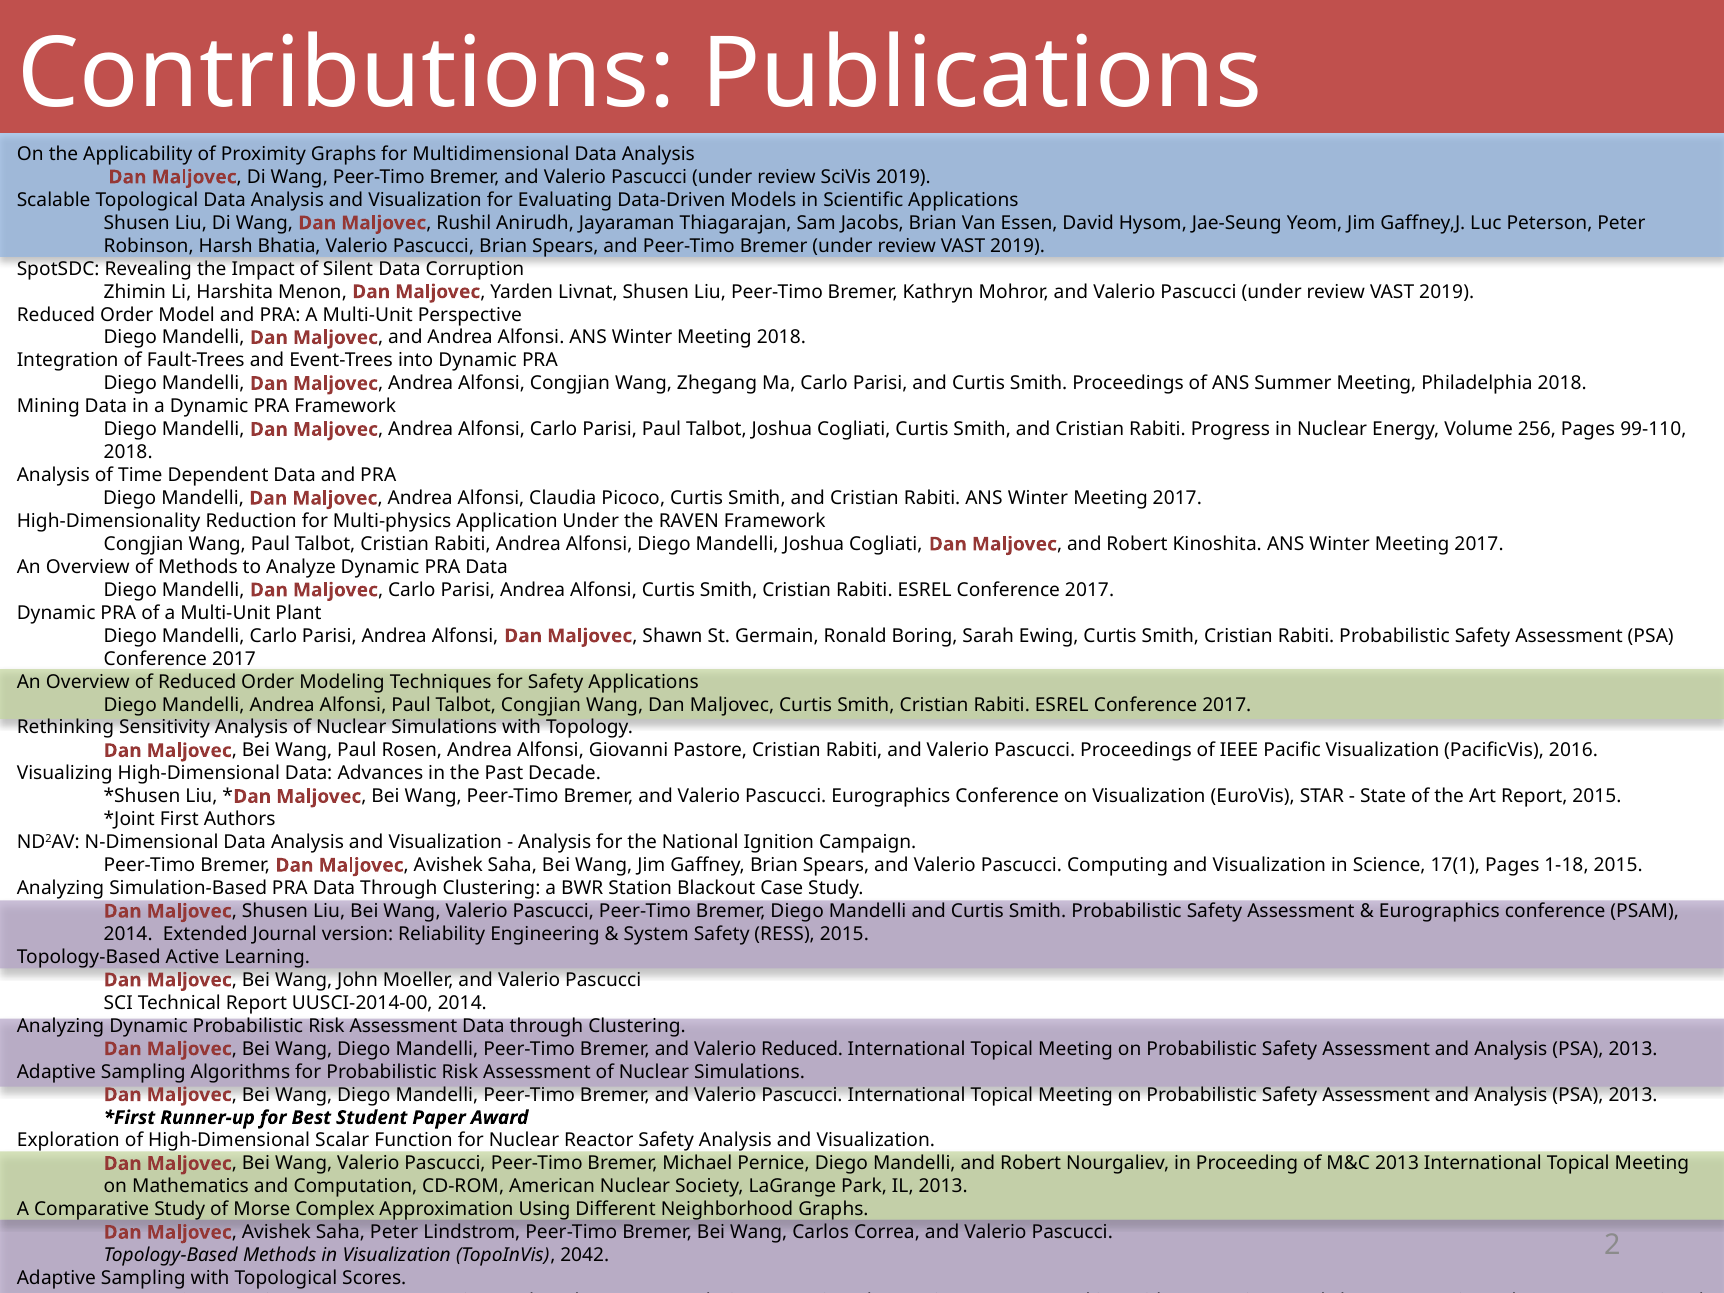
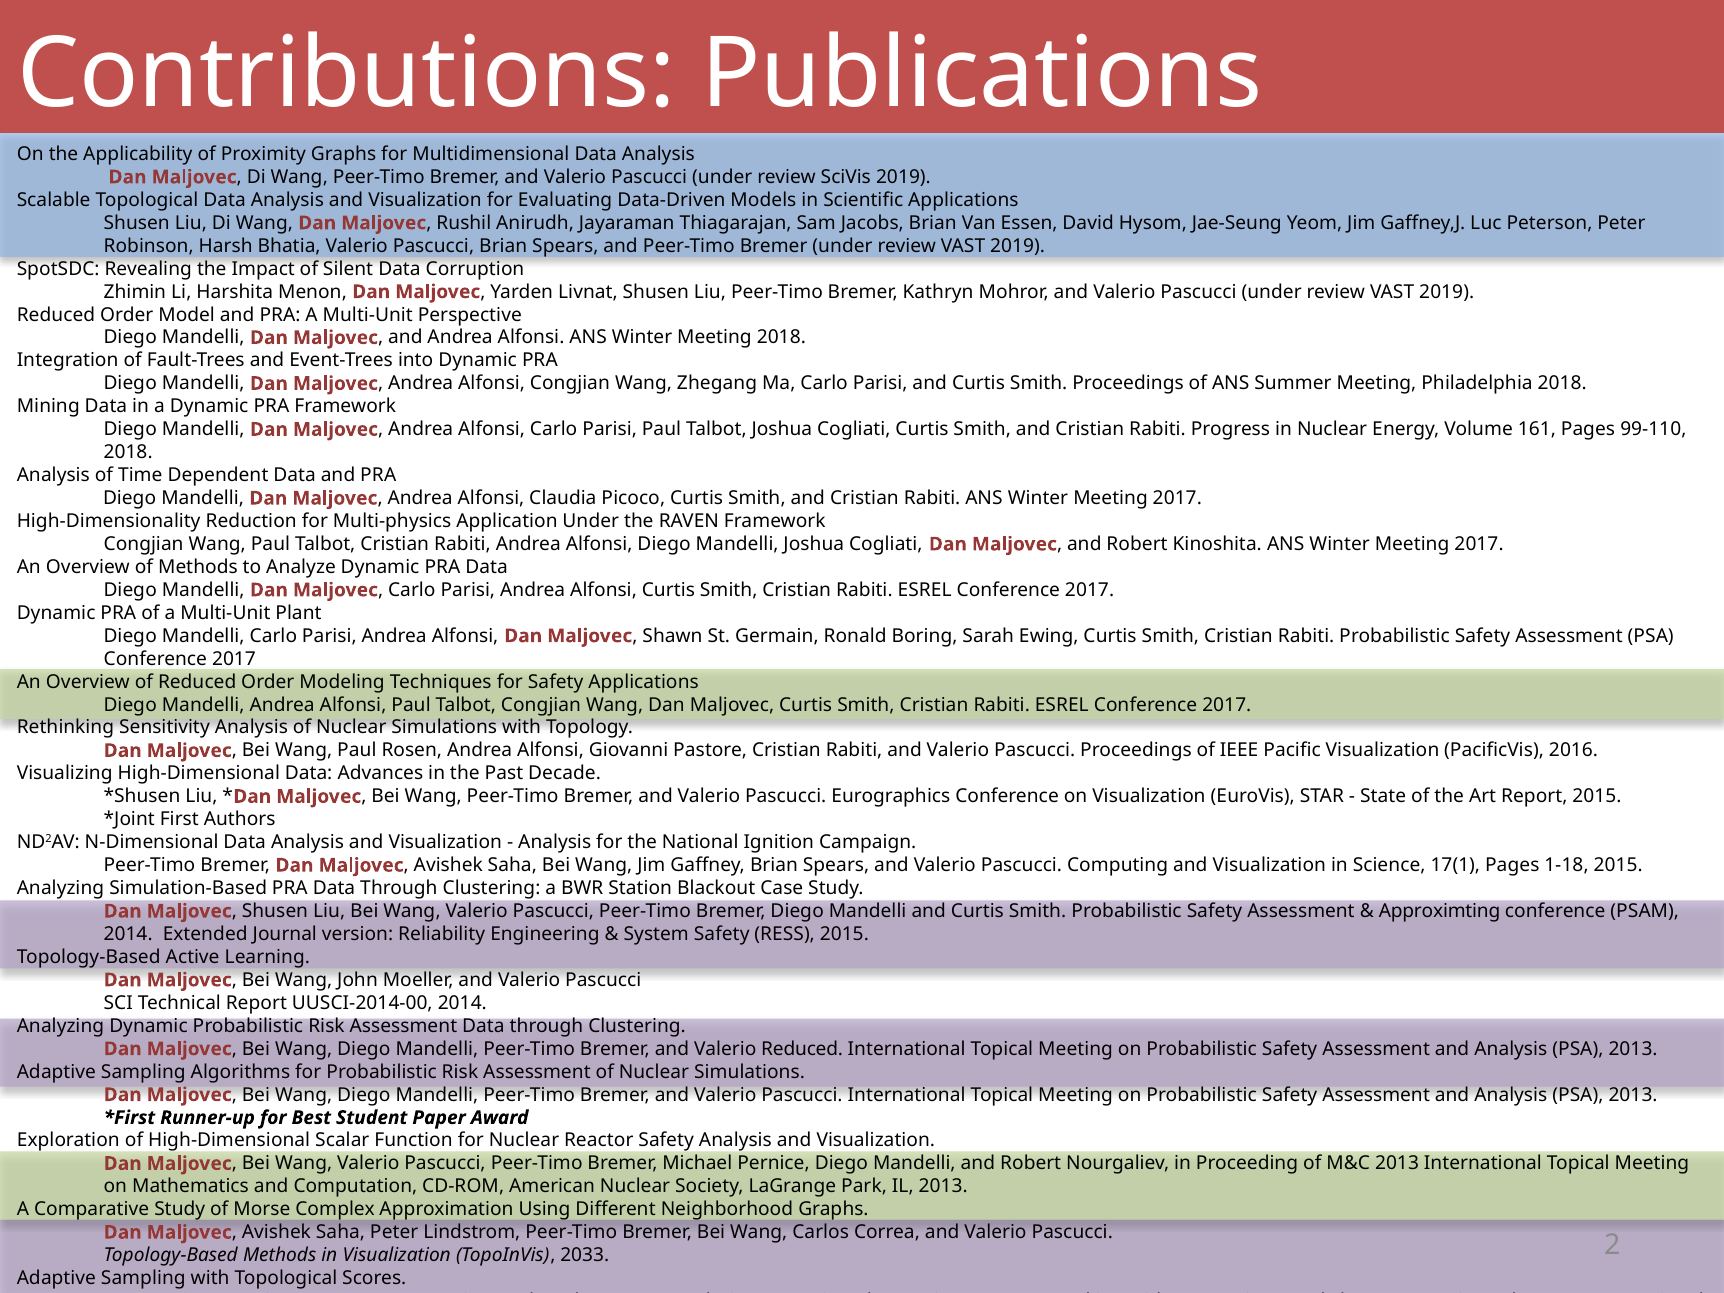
256: 256 -> 161
Eurographics at (1439, 911): Eurographics -> Approximting
2042: 2042 -> 2033
